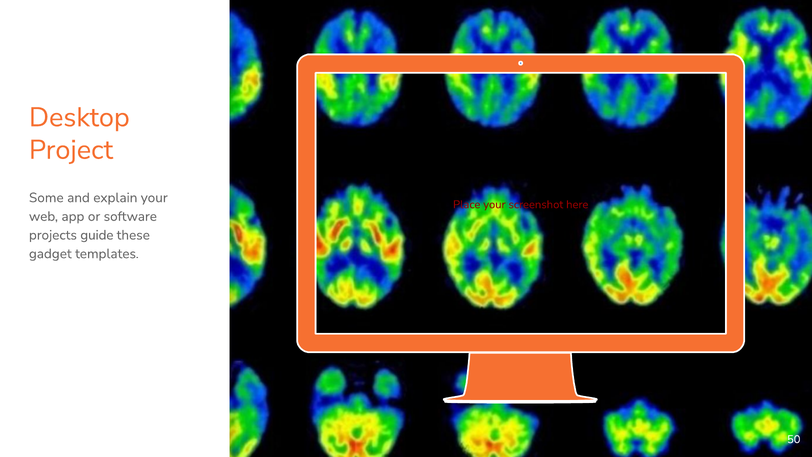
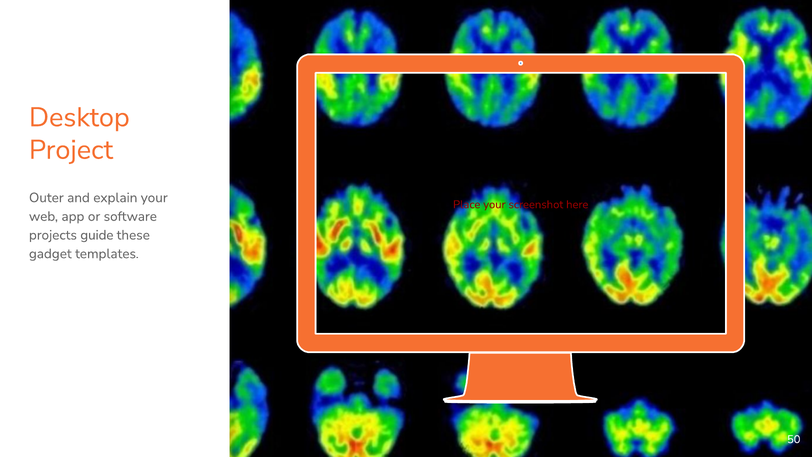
Some: Some -> Outer
